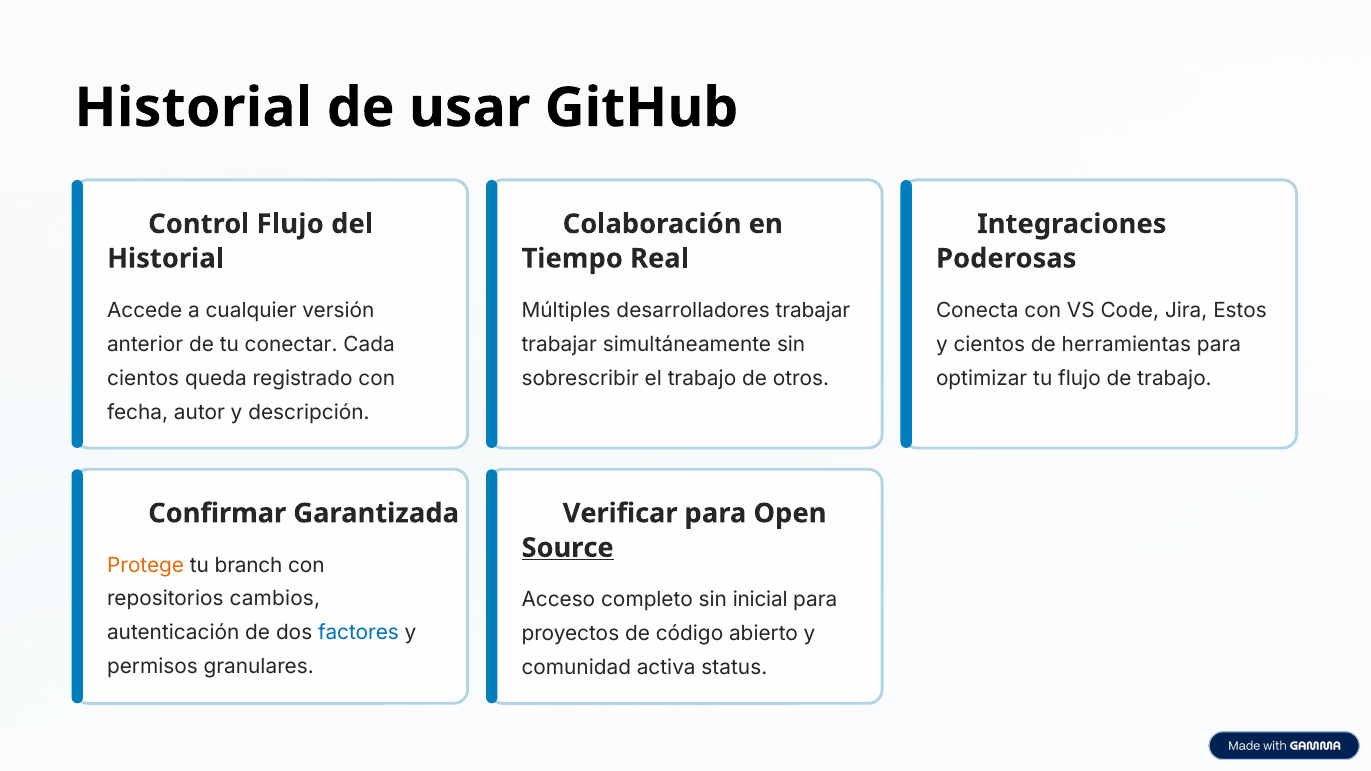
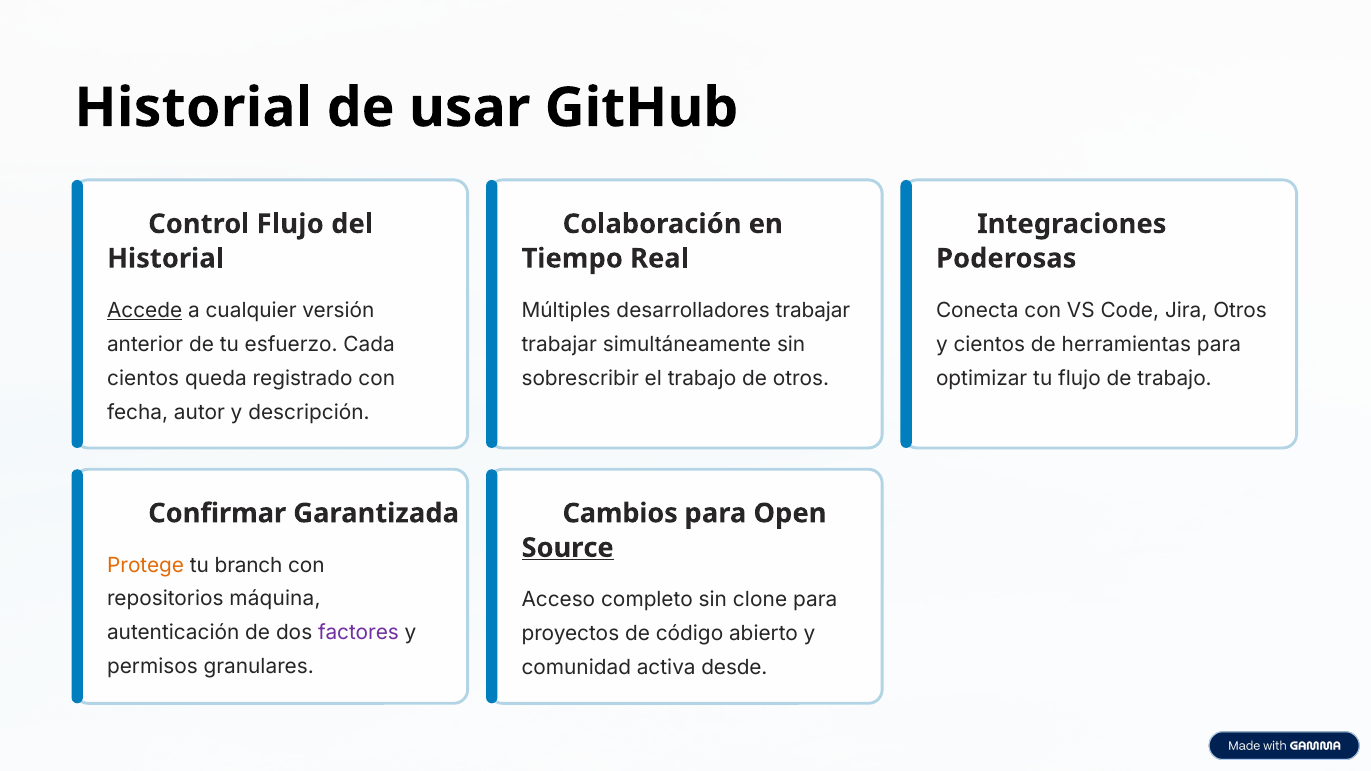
Accede underline: none -> present
Jira Estos: Estos -> Otros
conectar: conectar -> esfuerzo
Verificar: Verificar -> Cambios
cambios: cambios -> máquina
inicial: inicial -> clone
factores colour: blue -> purple
status: status -> desde
